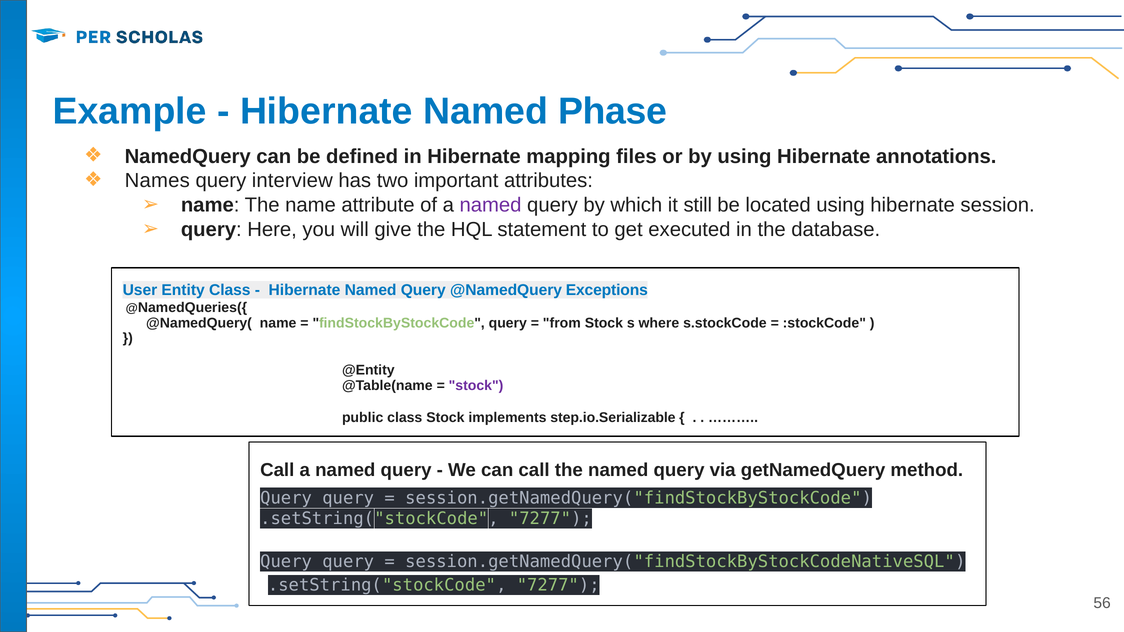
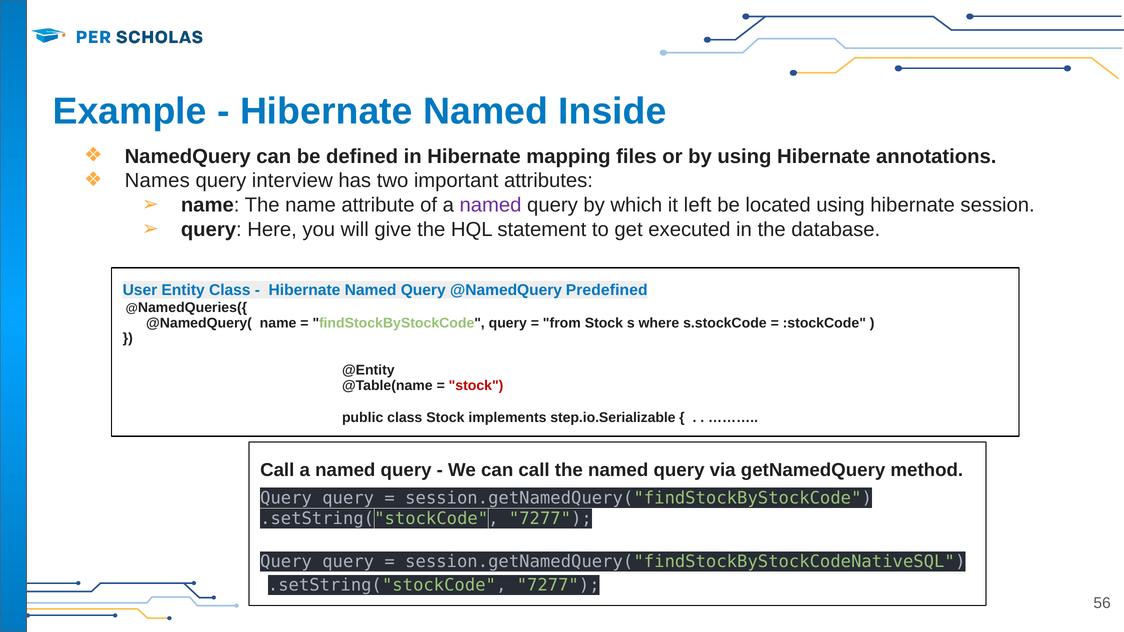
Phase: Phase -> Inside
still: still -> left
Exceptions: Exceptions -> Predefined
stock at (476, 386) colour: purple -> red
